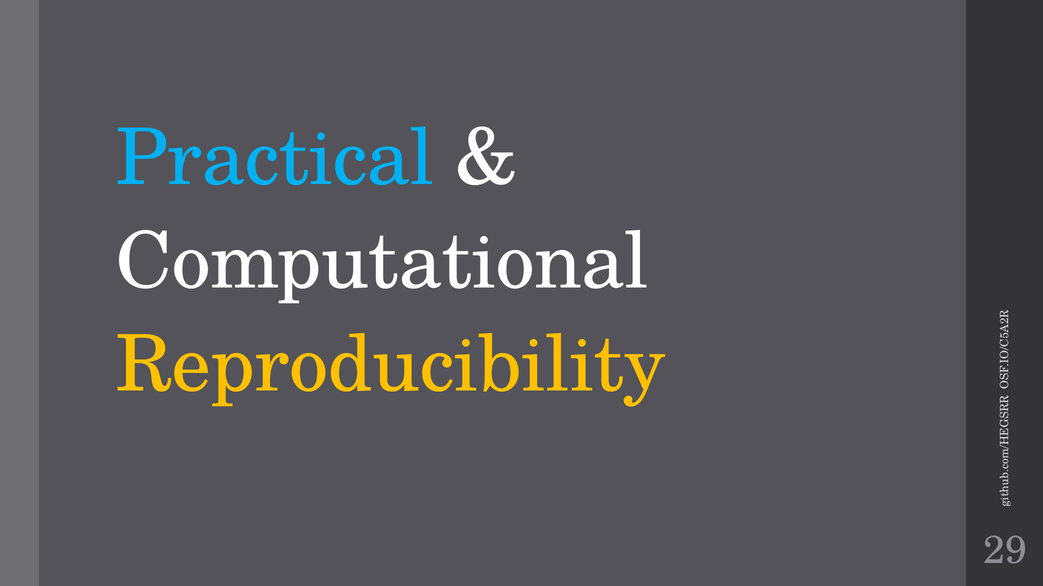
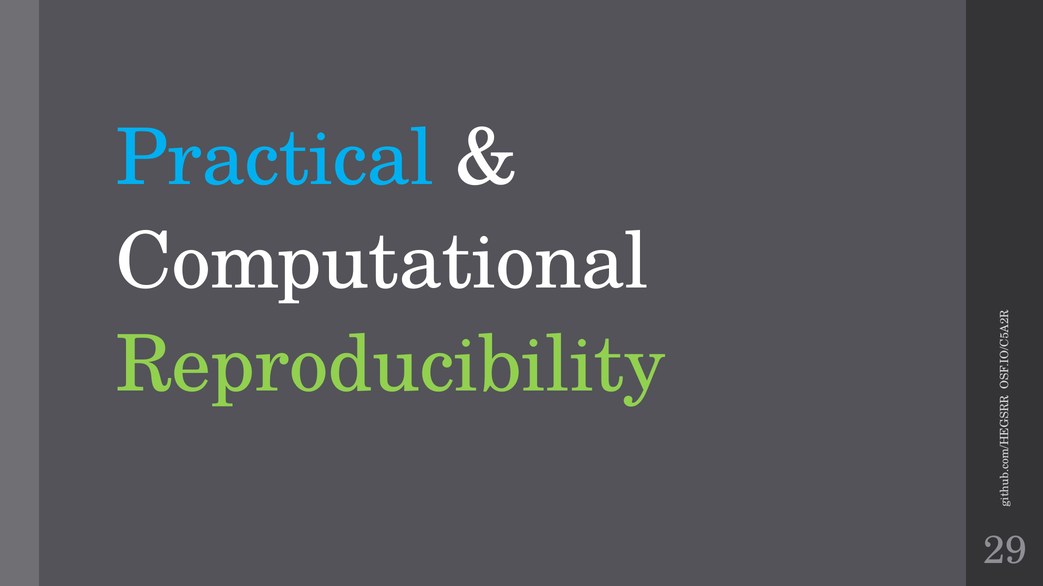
Reproducibility colour: yellow -> light green
